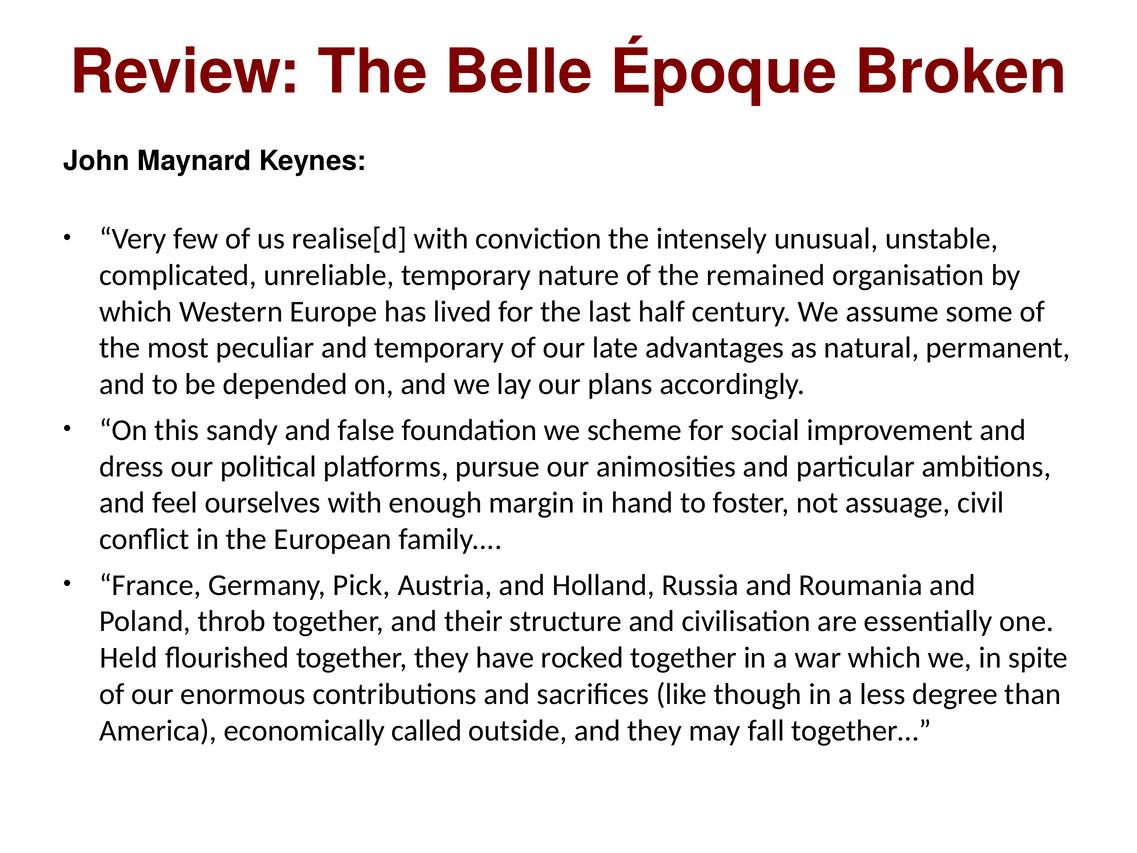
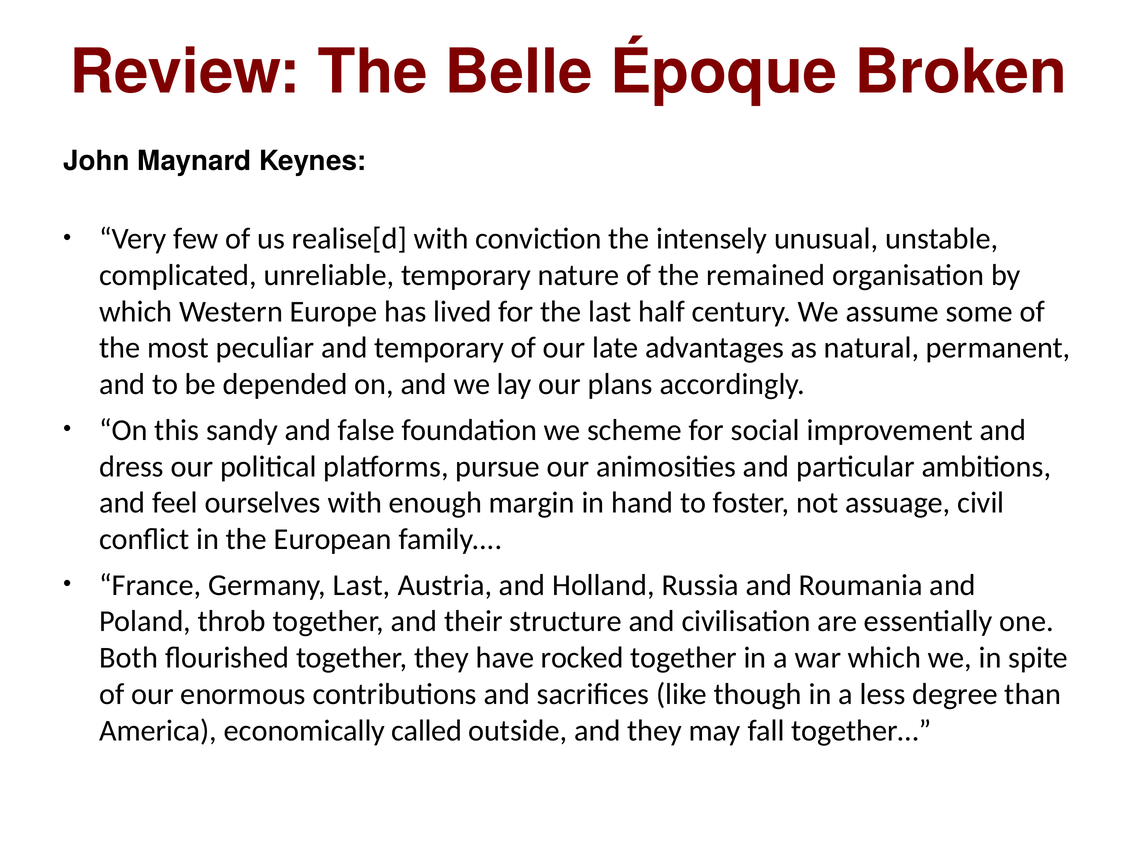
Germany Pick: Pick -> Last
Held: Held -> Both
